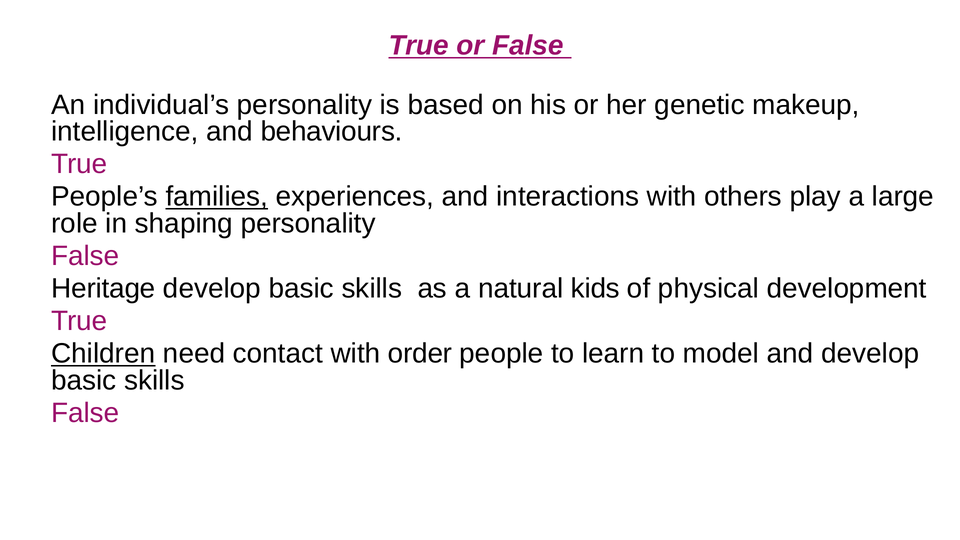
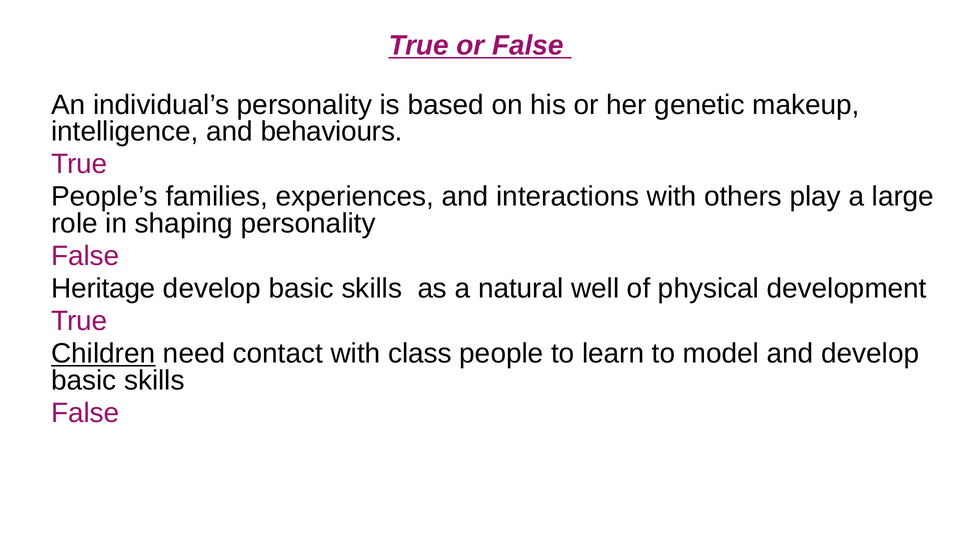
families underline: present -> none
kids: kids -> well
order: order -> class
